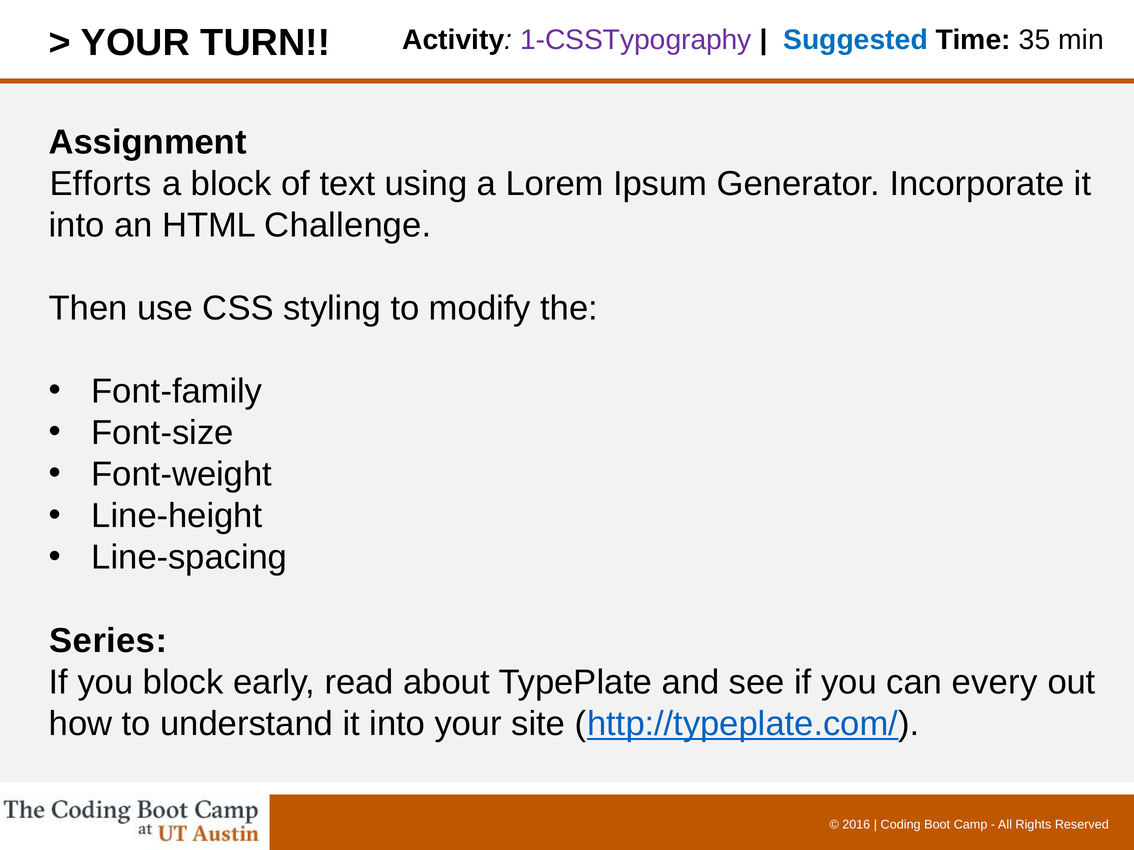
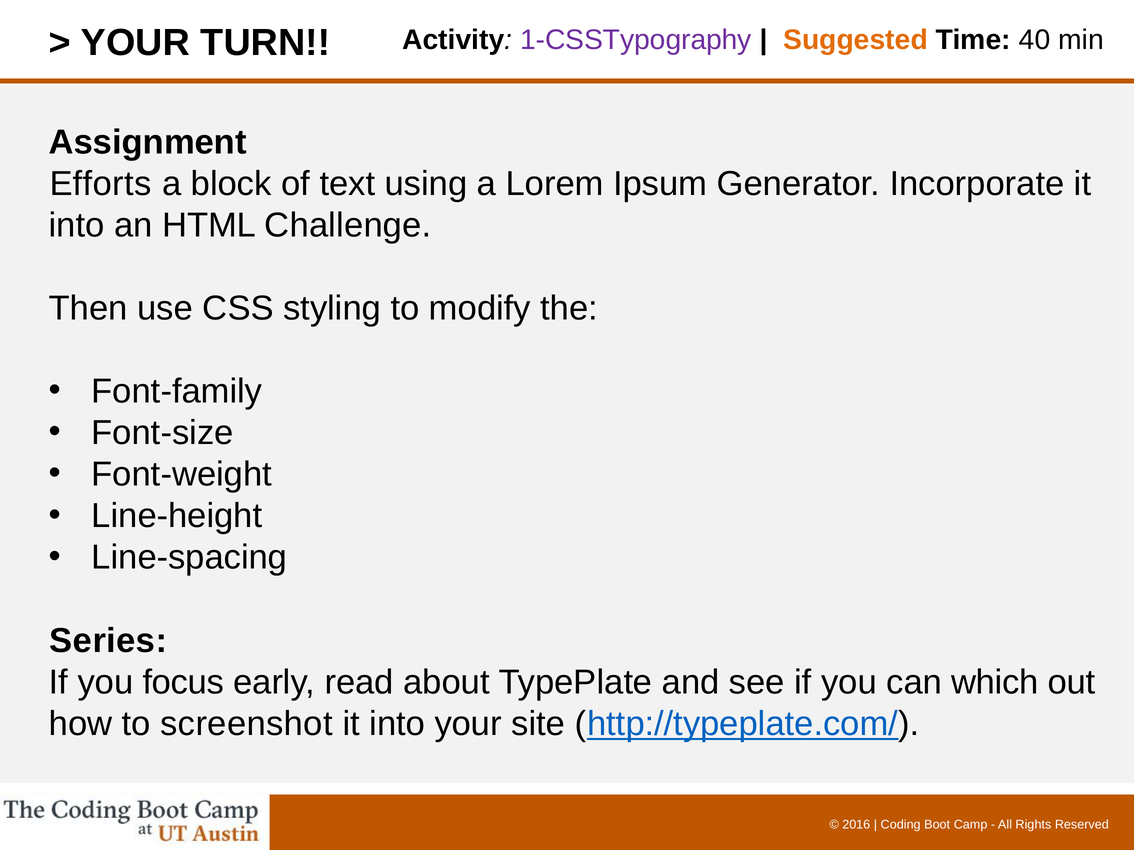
Suggested colour: blue -> orange
35: 35 -> 40
you block: block -> focus
every: every -> which
understand: understand -> screenshot
